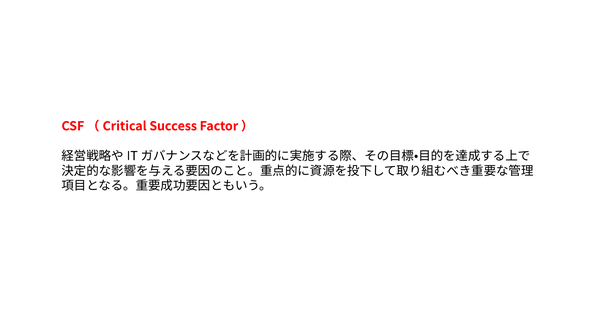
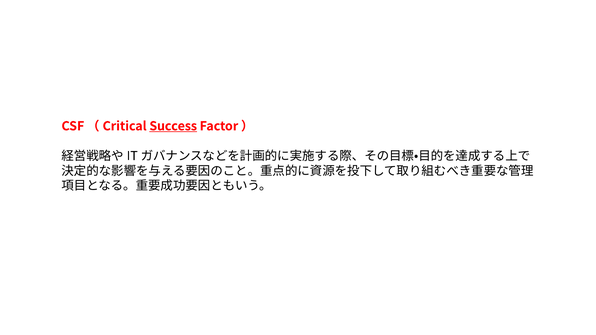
Success underline: none -> present
